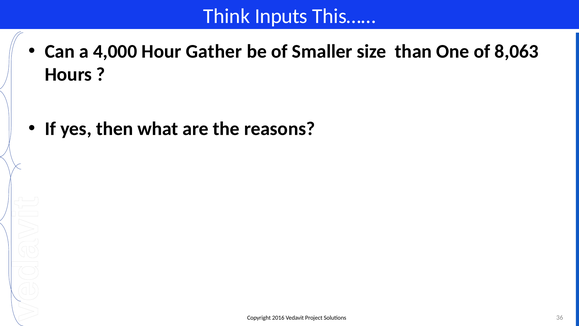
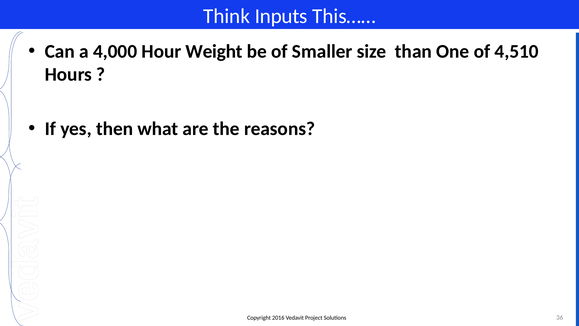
Gather: Gather -> Weight
8,063: 8,063 -> 4,510
